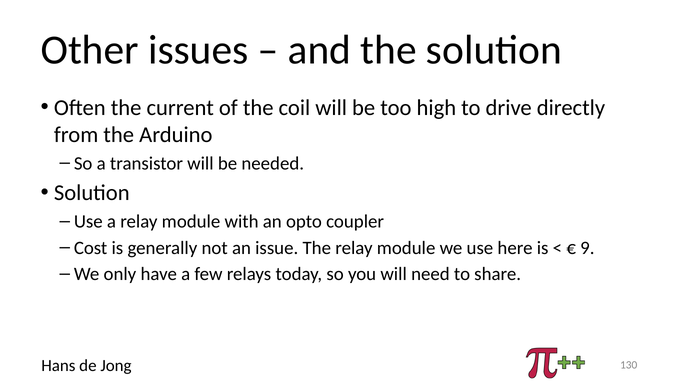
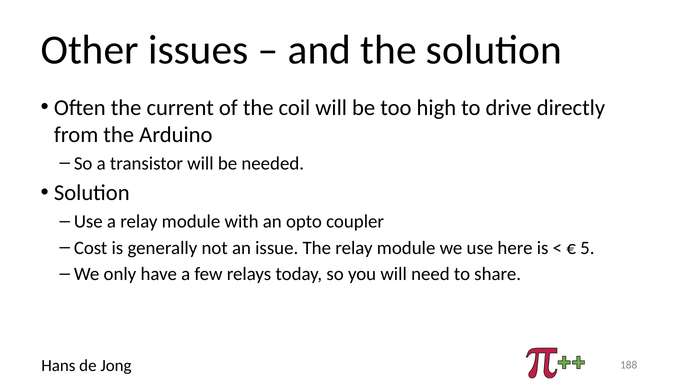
9: 9 -> 5
130: 130 -> 188
